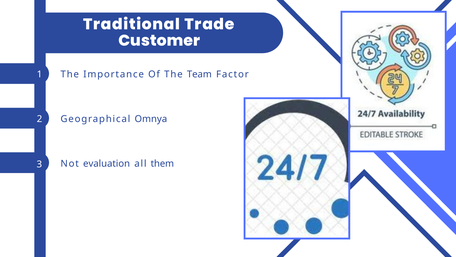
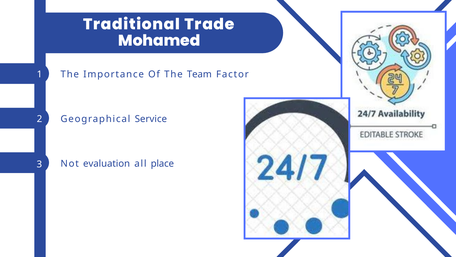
Customer: Customer -> Mohamed
Omnya: Omnya -> Service
them: them -> place
